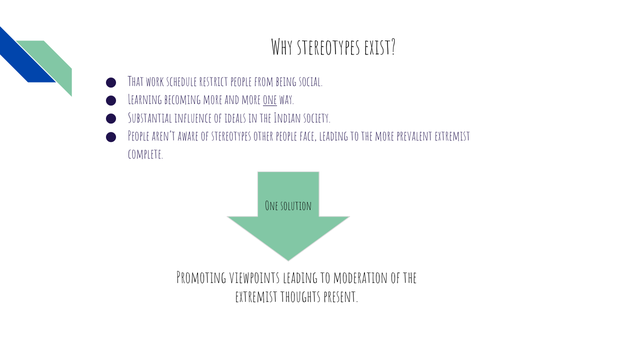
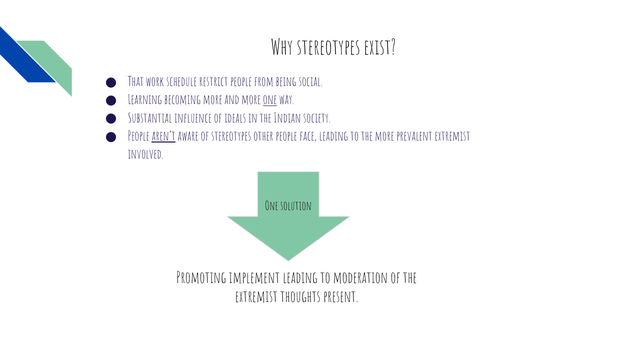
aren’t underline: none -> present
complete: complete -> involved
viewpoints: viewpoints -> implement
